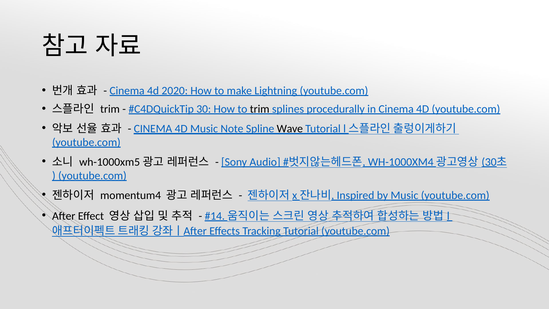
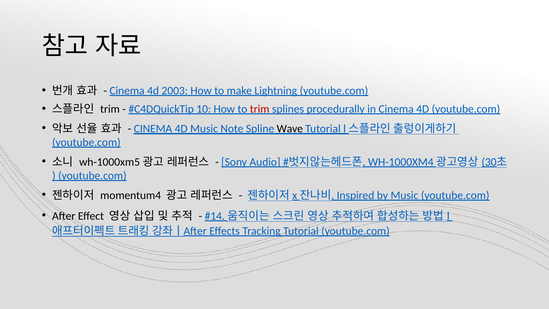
2020: 2020 -> 2003
30: 30 -> 10
trim at (260, 109) colour: black -> red
